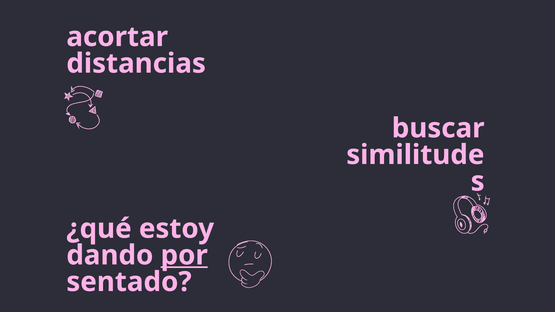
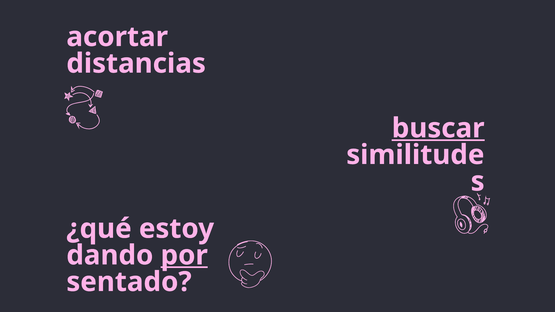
buscar underline: none -> present
